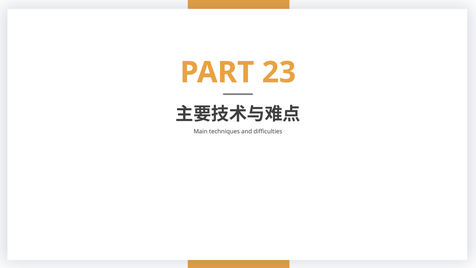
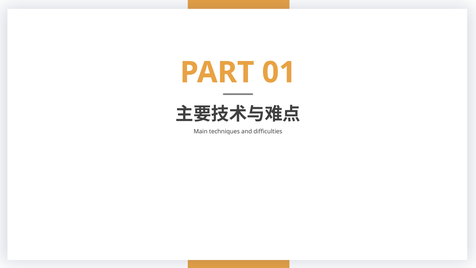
23: 23 -> 01
